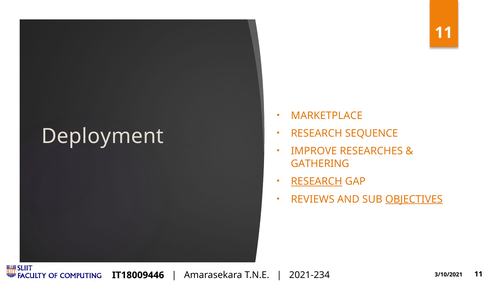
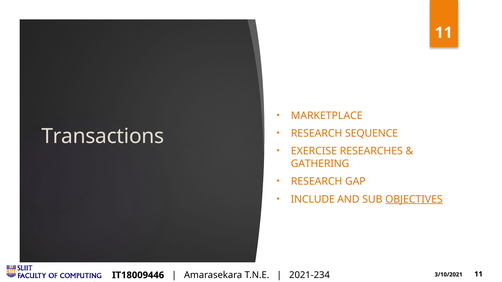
Deployment: Deployment -> Transactions
IMPROVE: IMPROVE -> EXERCISE
RESEARCH at (317, 182) underline: present -> none
REVIEWS: REVIEWS -> INCLUDE
